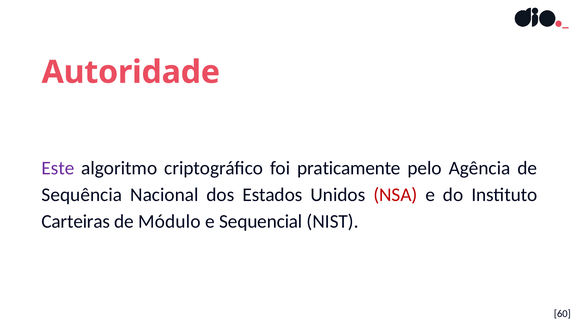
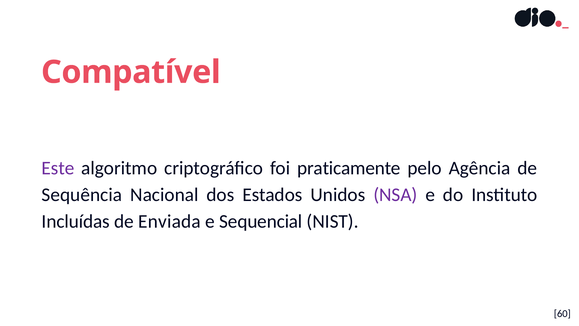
Autoridade: Autoridade -> Compatível
NSA colour: red -> purple
Carteiras: Carteiras -> Incluídas
Módulo: Módulo -> Enviada
